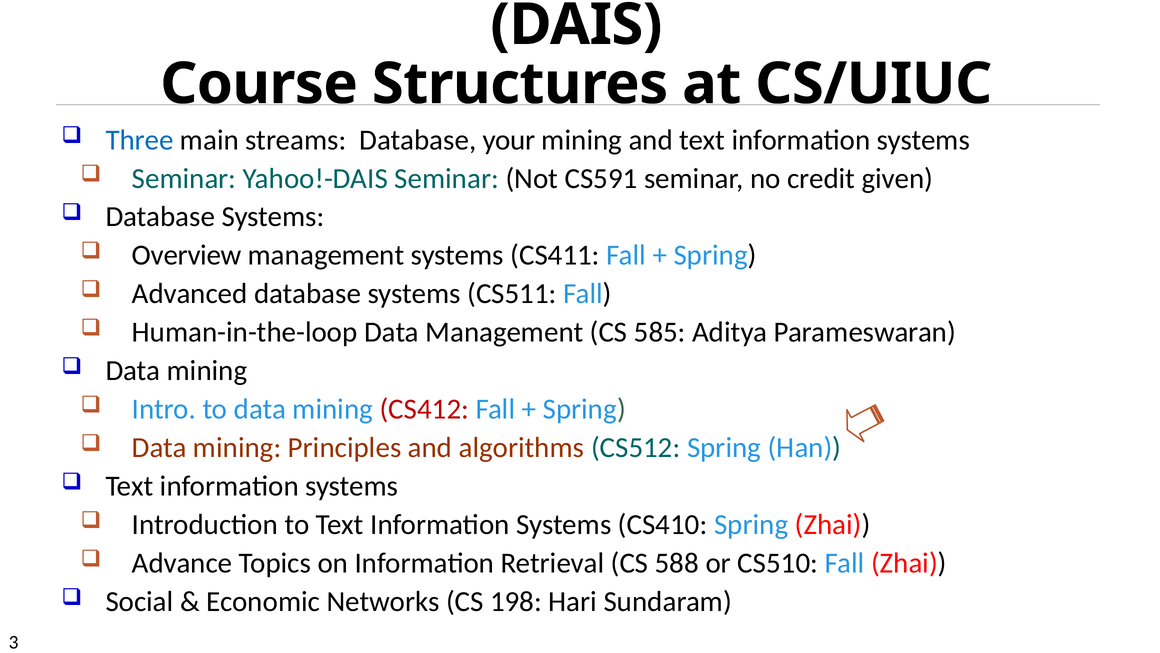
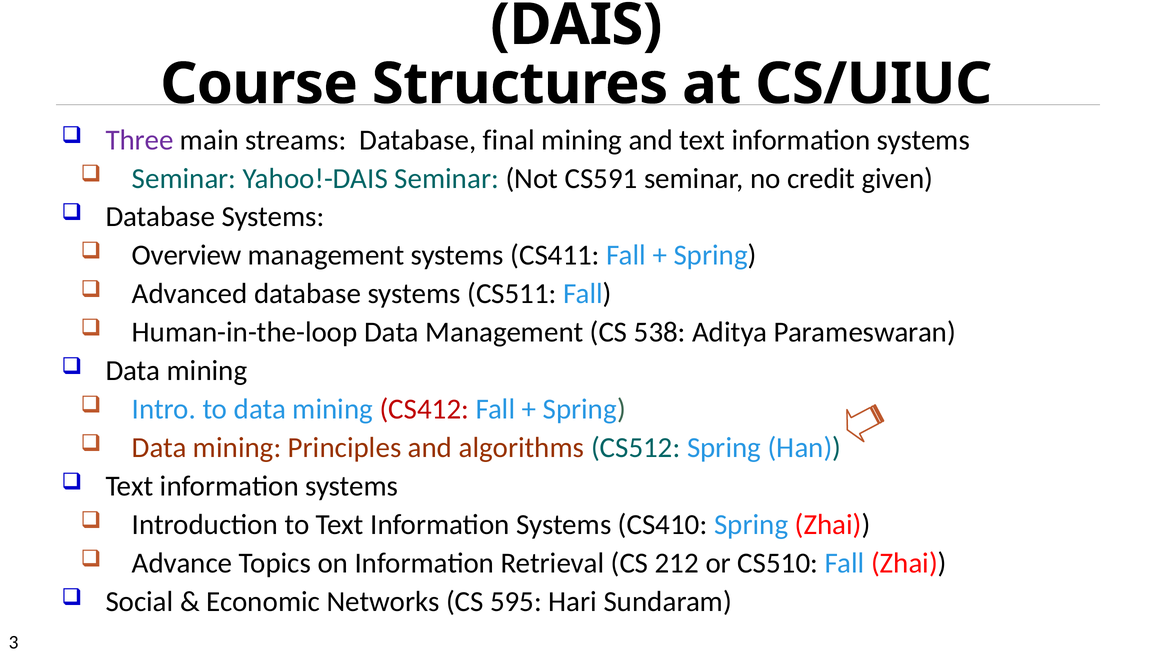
Three colour: blue -> purple
your: your -> final
585: 585 -> 538
588: 588 -> 212
198: 198 -> 595
